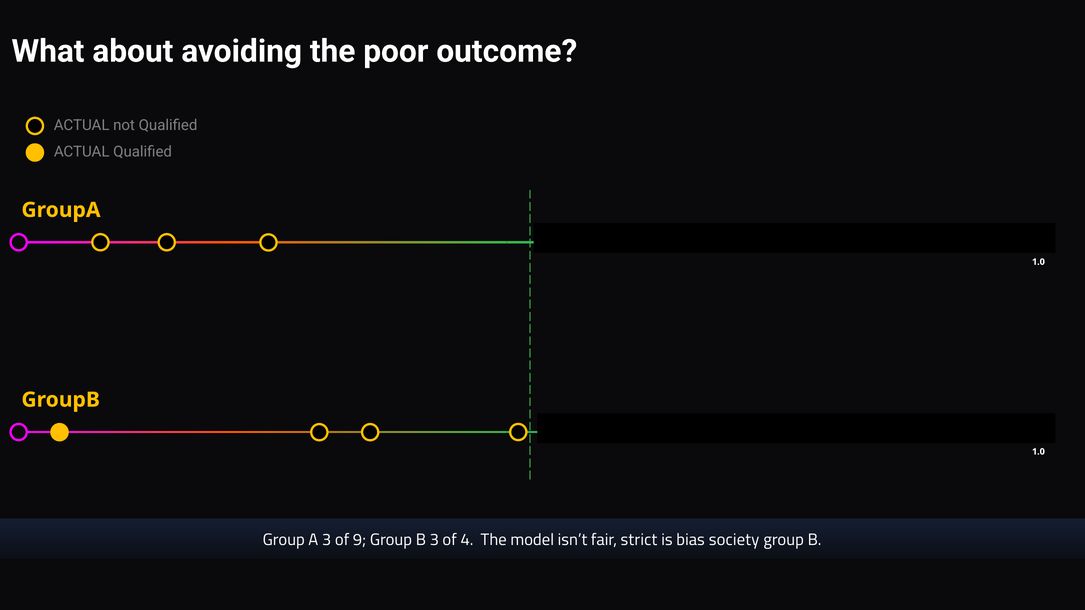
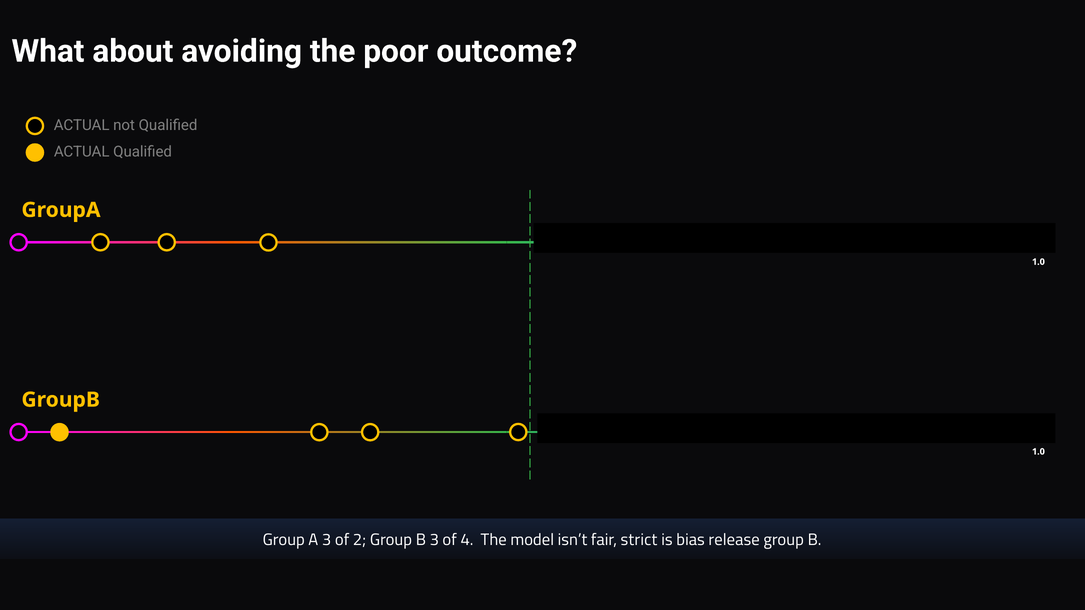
9: 9 -> 2
society: society -> release
